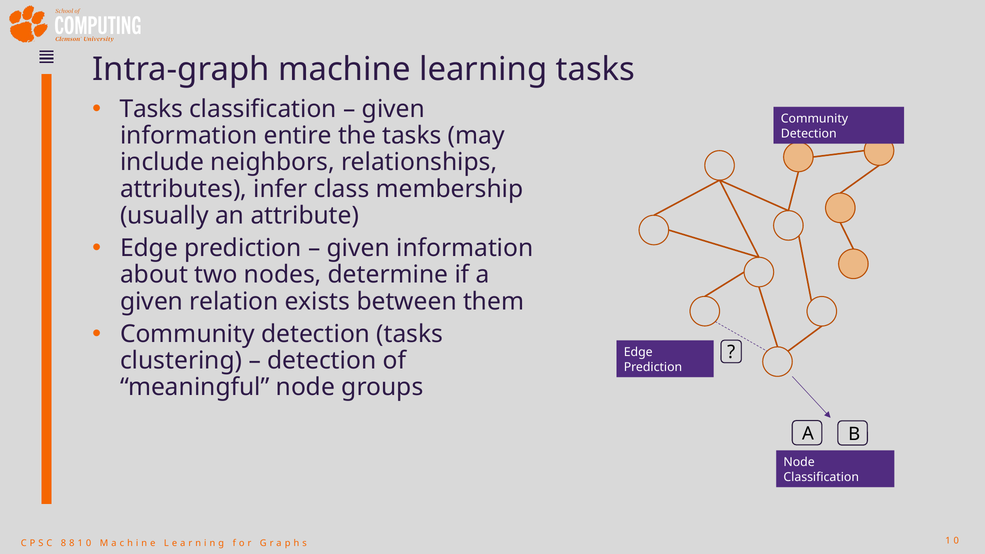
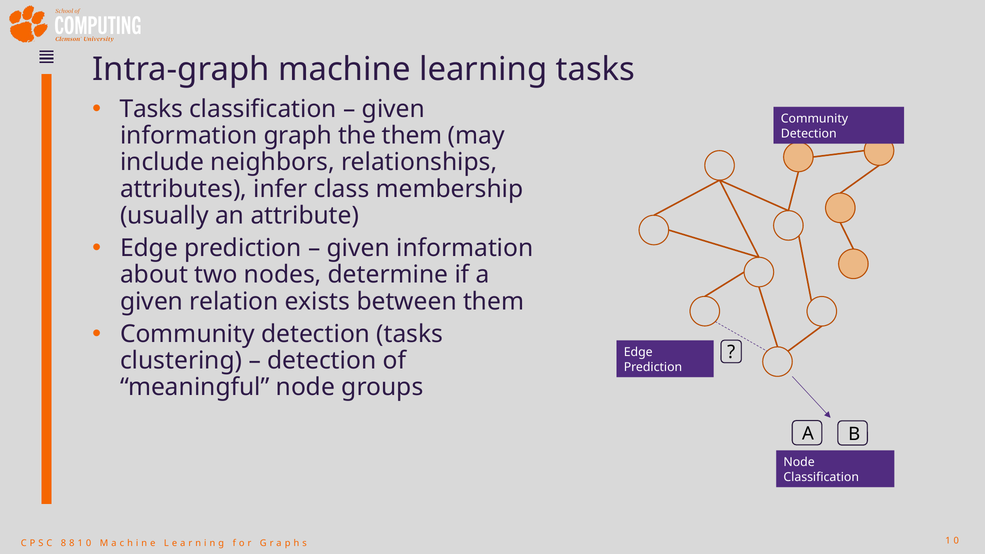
entire: entire -> graph
the tasks: tasks -> them
